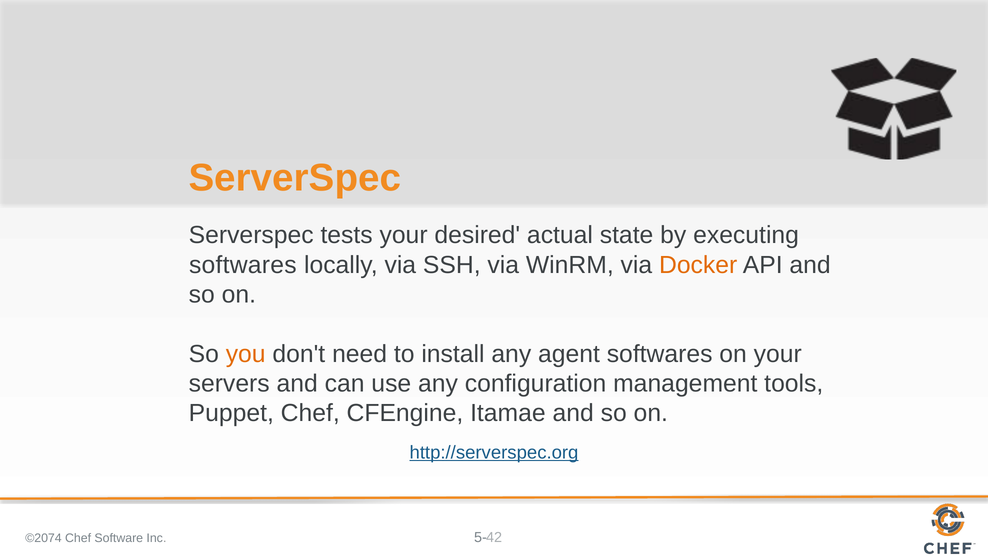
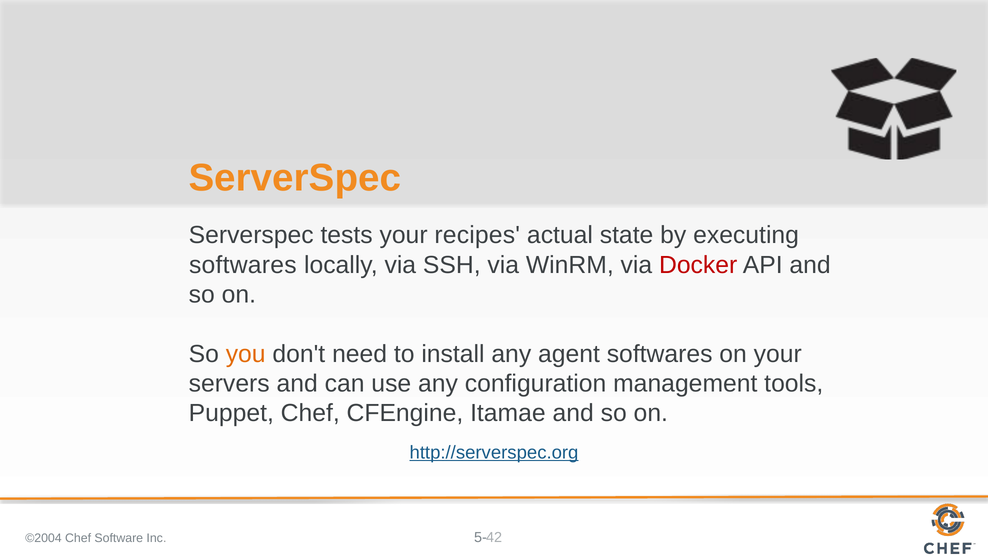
desired: desired -> recipes
Docker colour: orange -> red
©2074: ©2074 -> ©2004
